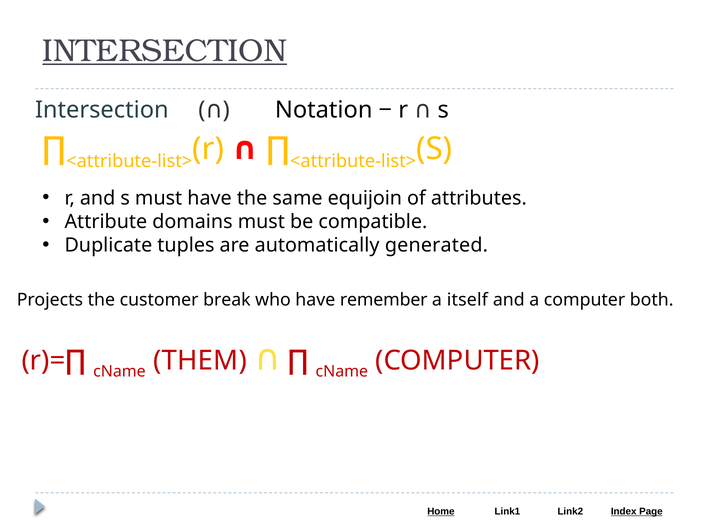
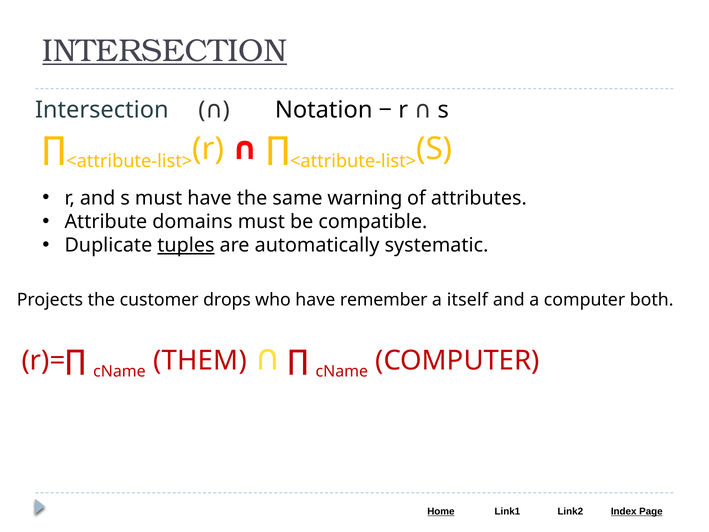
equijoin: equijoin -> warning
tuples underline: none -> present
generated: generated -> systematic
break: break -> drops
